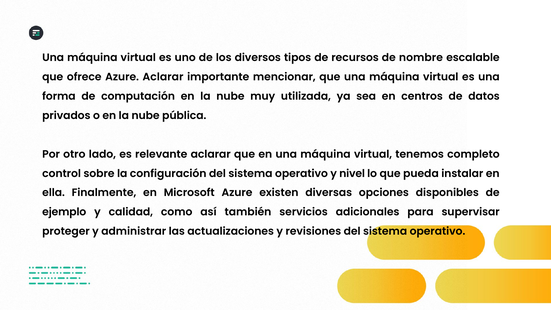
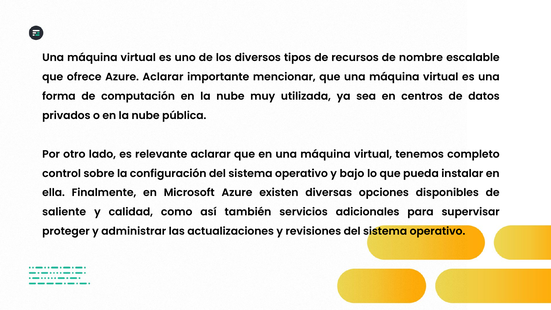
nivel: nivel -> bajo
ejemplo: ejemplo -> saliente
